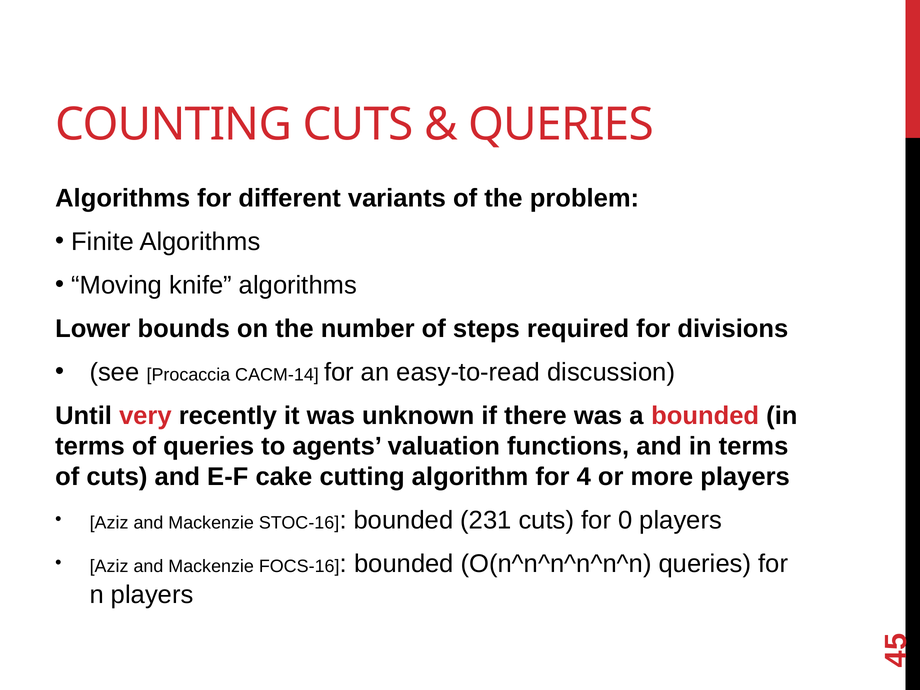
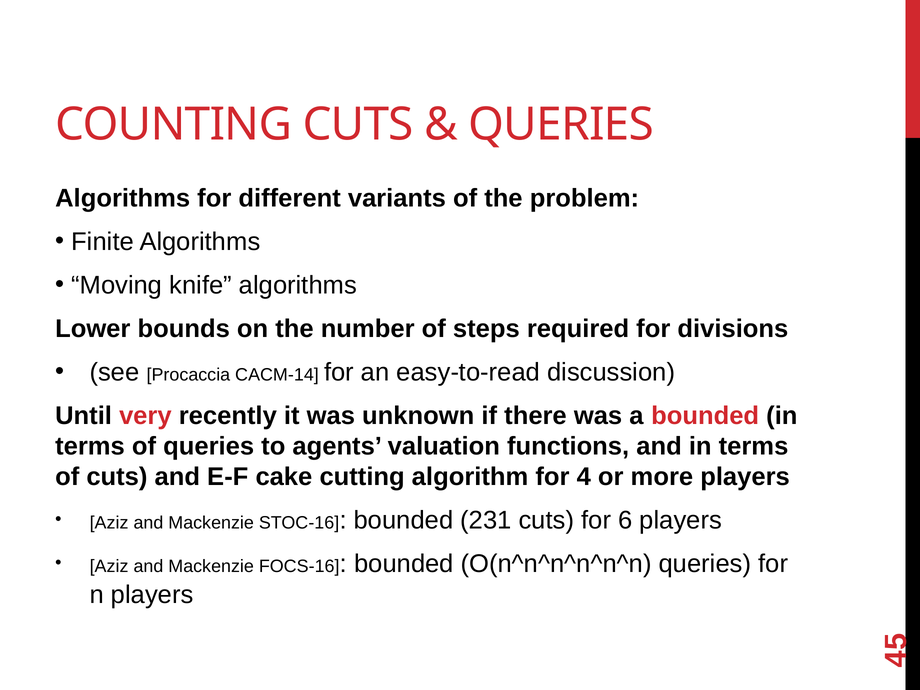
0: 0 -> 6
